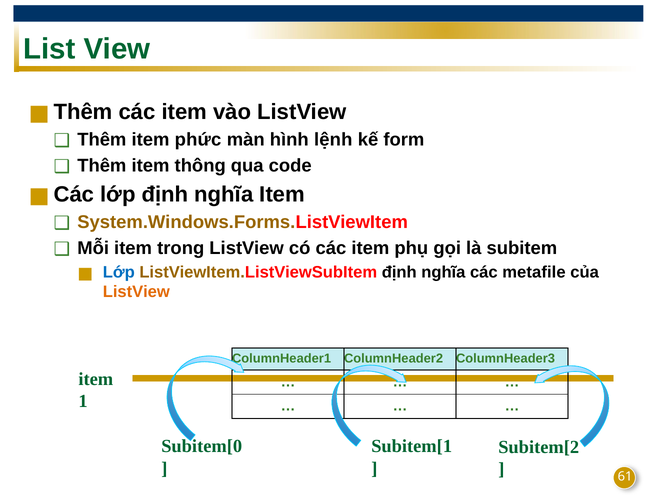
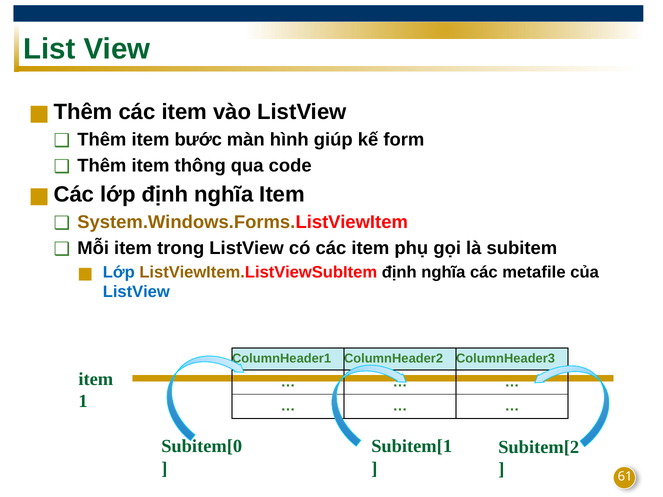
phức: phức -> bước
lệnh: lệnh -> giúp
ListView at (136, 292) colour: orange -> blue
